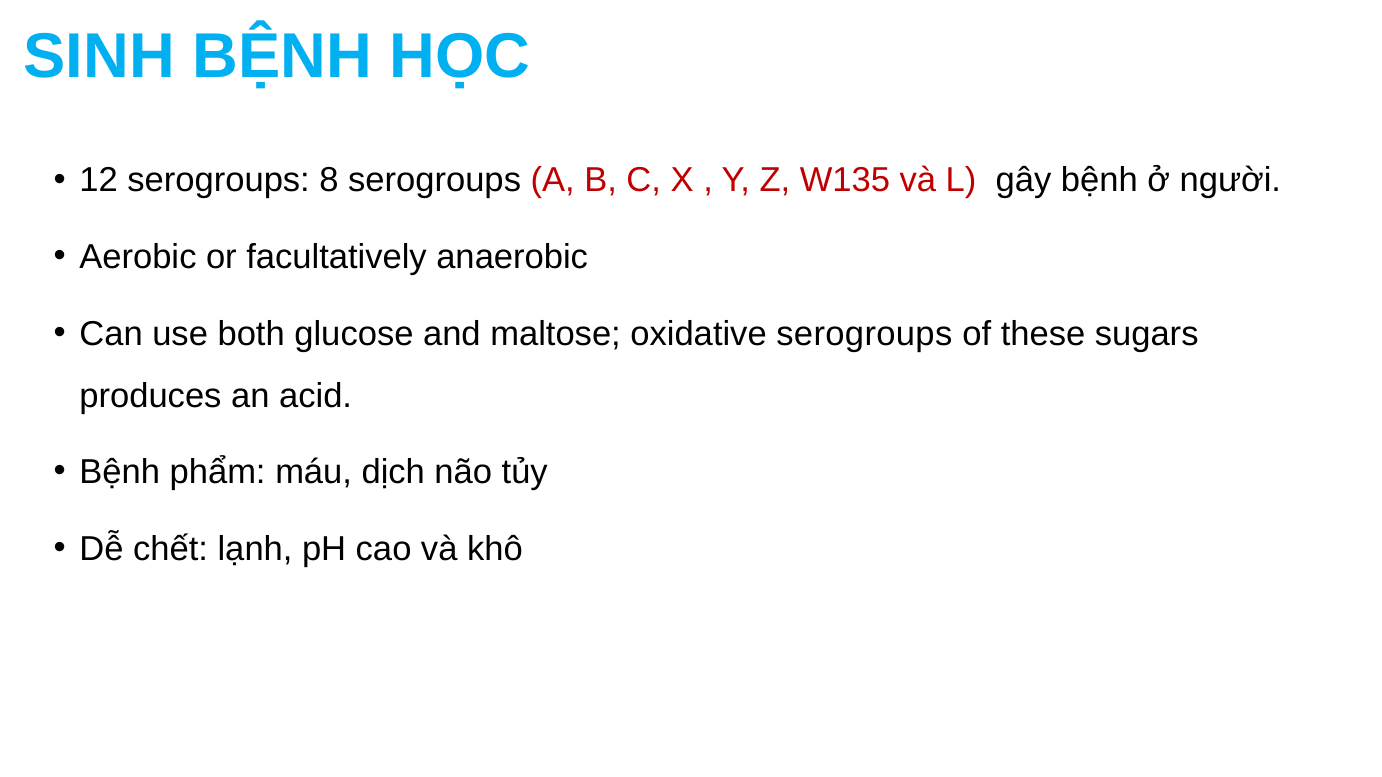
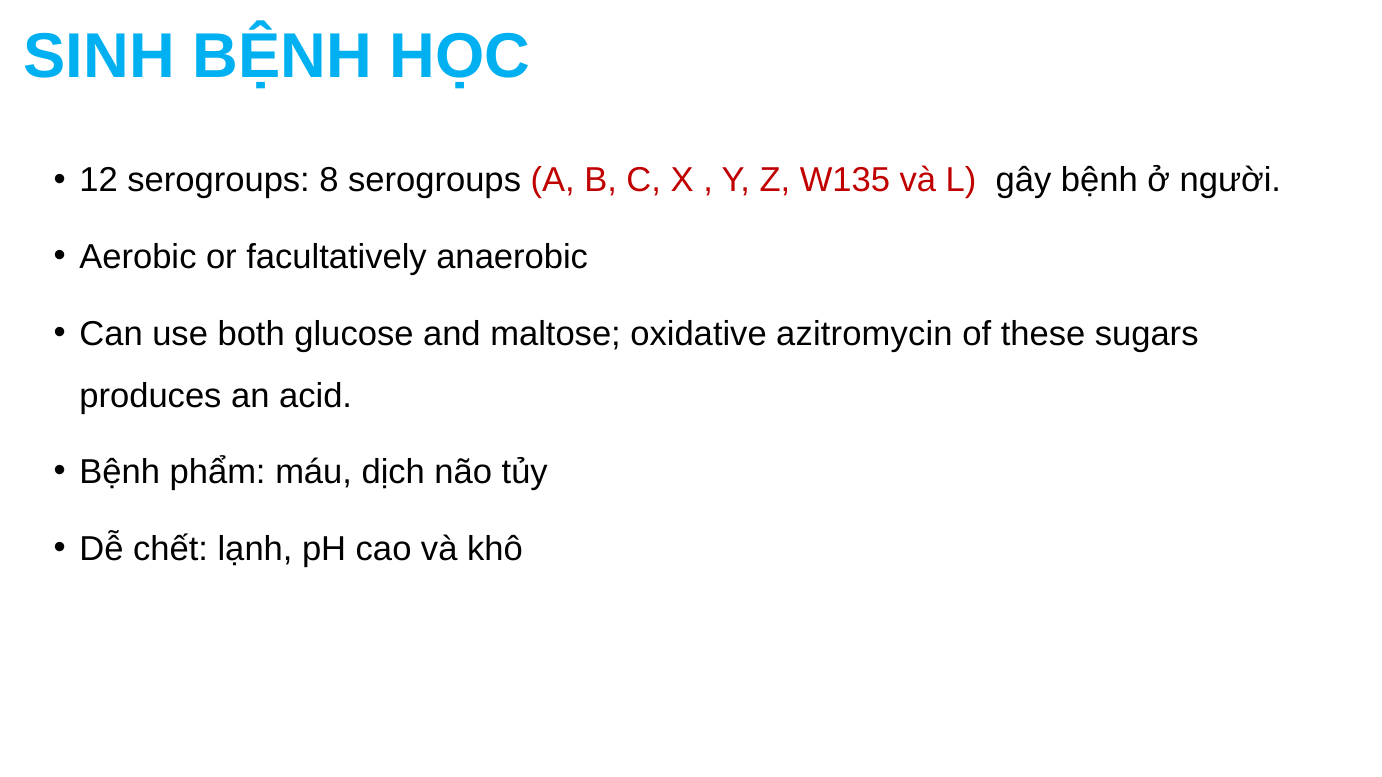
oxidative serogroups: serogroups -> azitromycin
